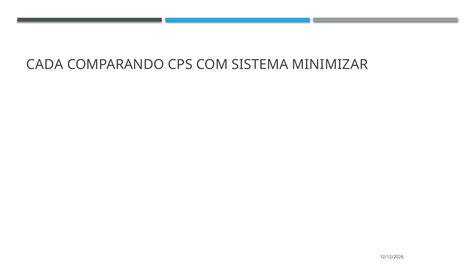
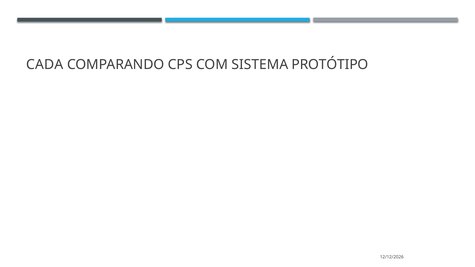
MINIMIZAR: MINIMIZAR -> PROTÓTIPO
